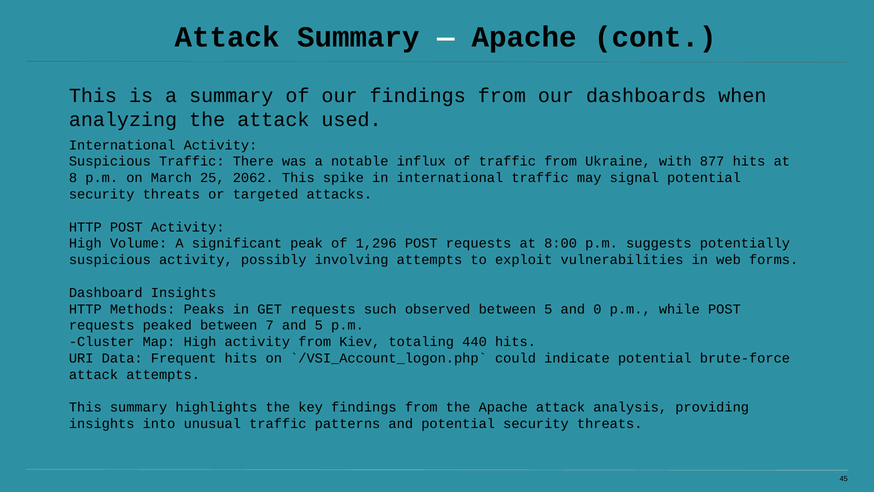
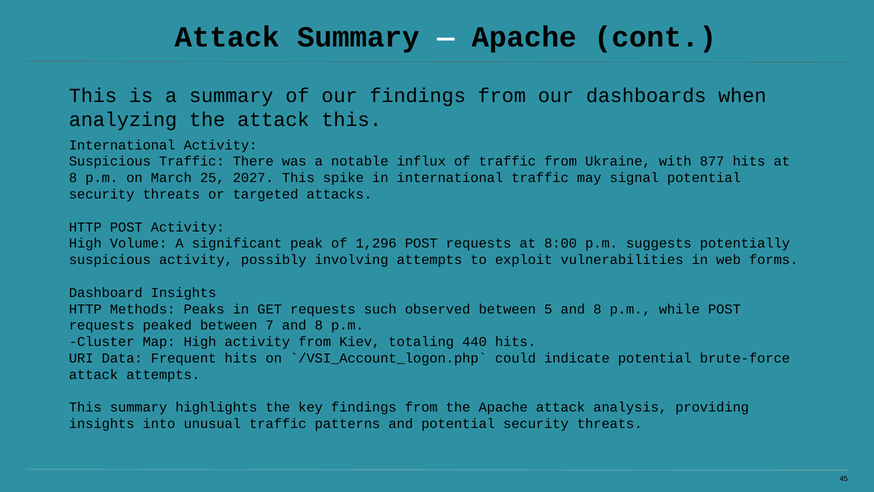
attack used: used -> this
2062: 2062 -> 2027
5 and 0: 0 -> 8
7 and 5: 5 -> 8
